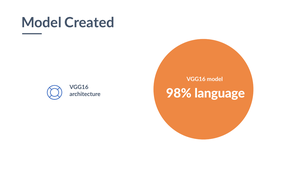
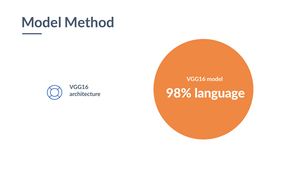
Created: Created -> Method
